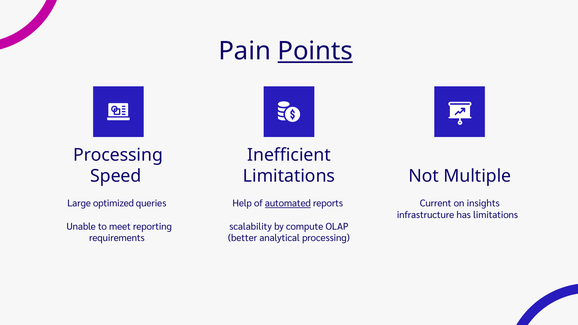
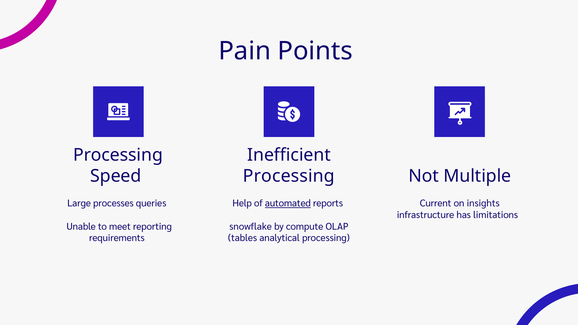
Points underline: present -> none
Limitations at (289, 176): Limitations -> Processing
optimized: optimized -> processes
scalability: scalability -> snowflake
better: better -> tables
